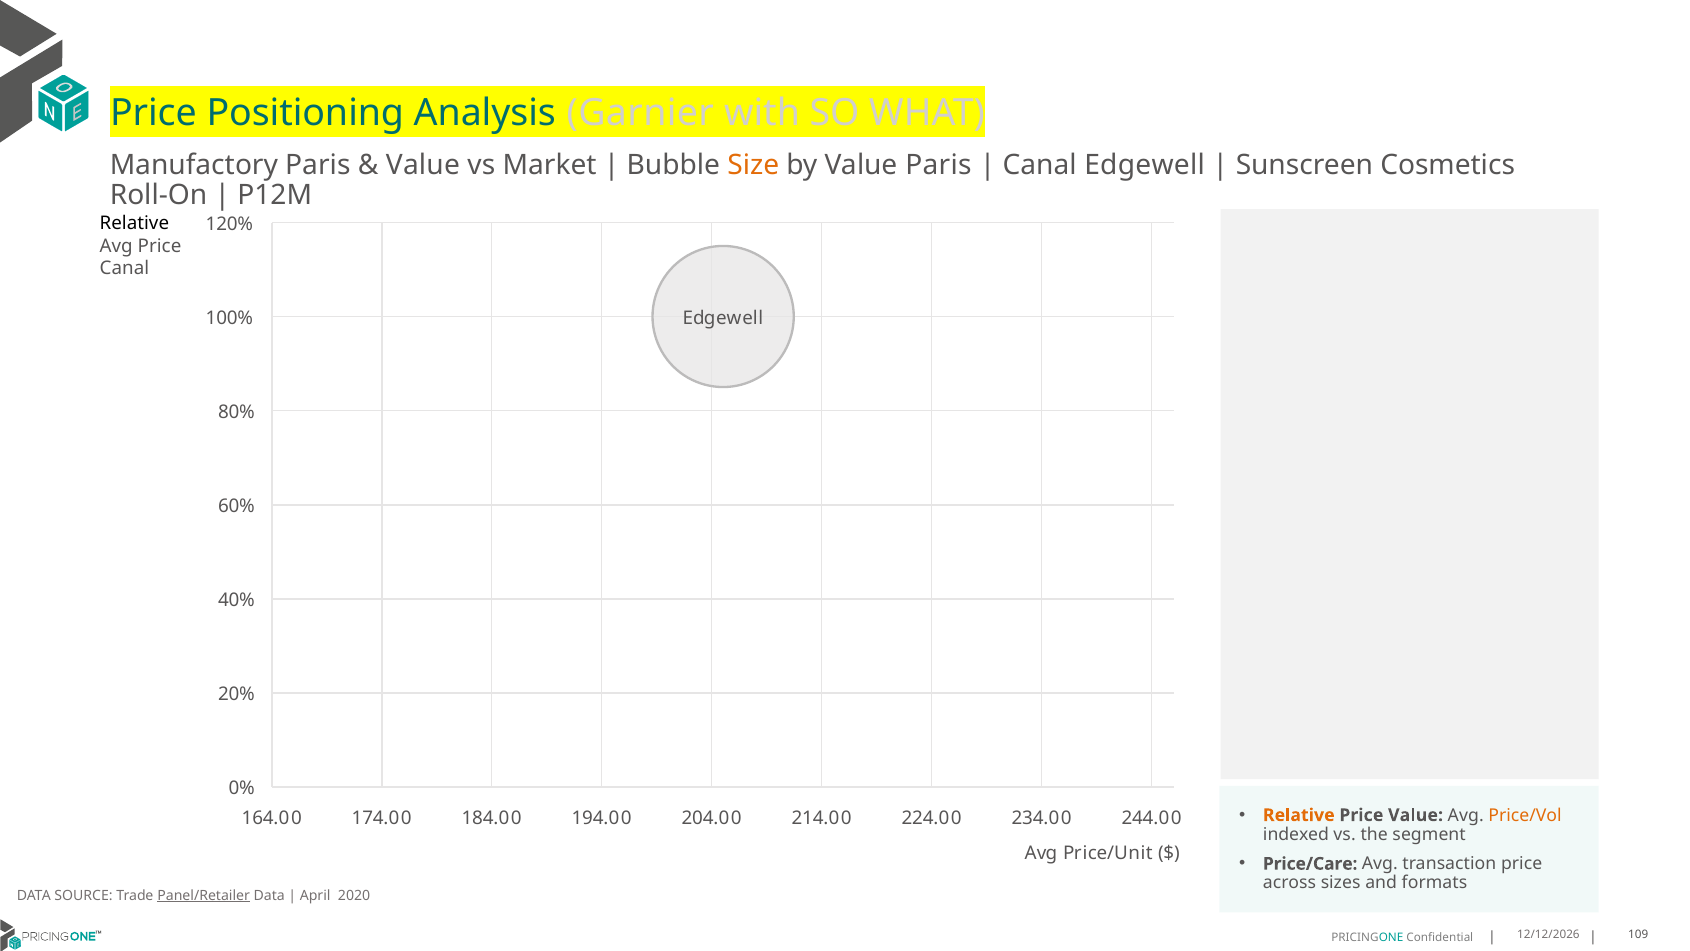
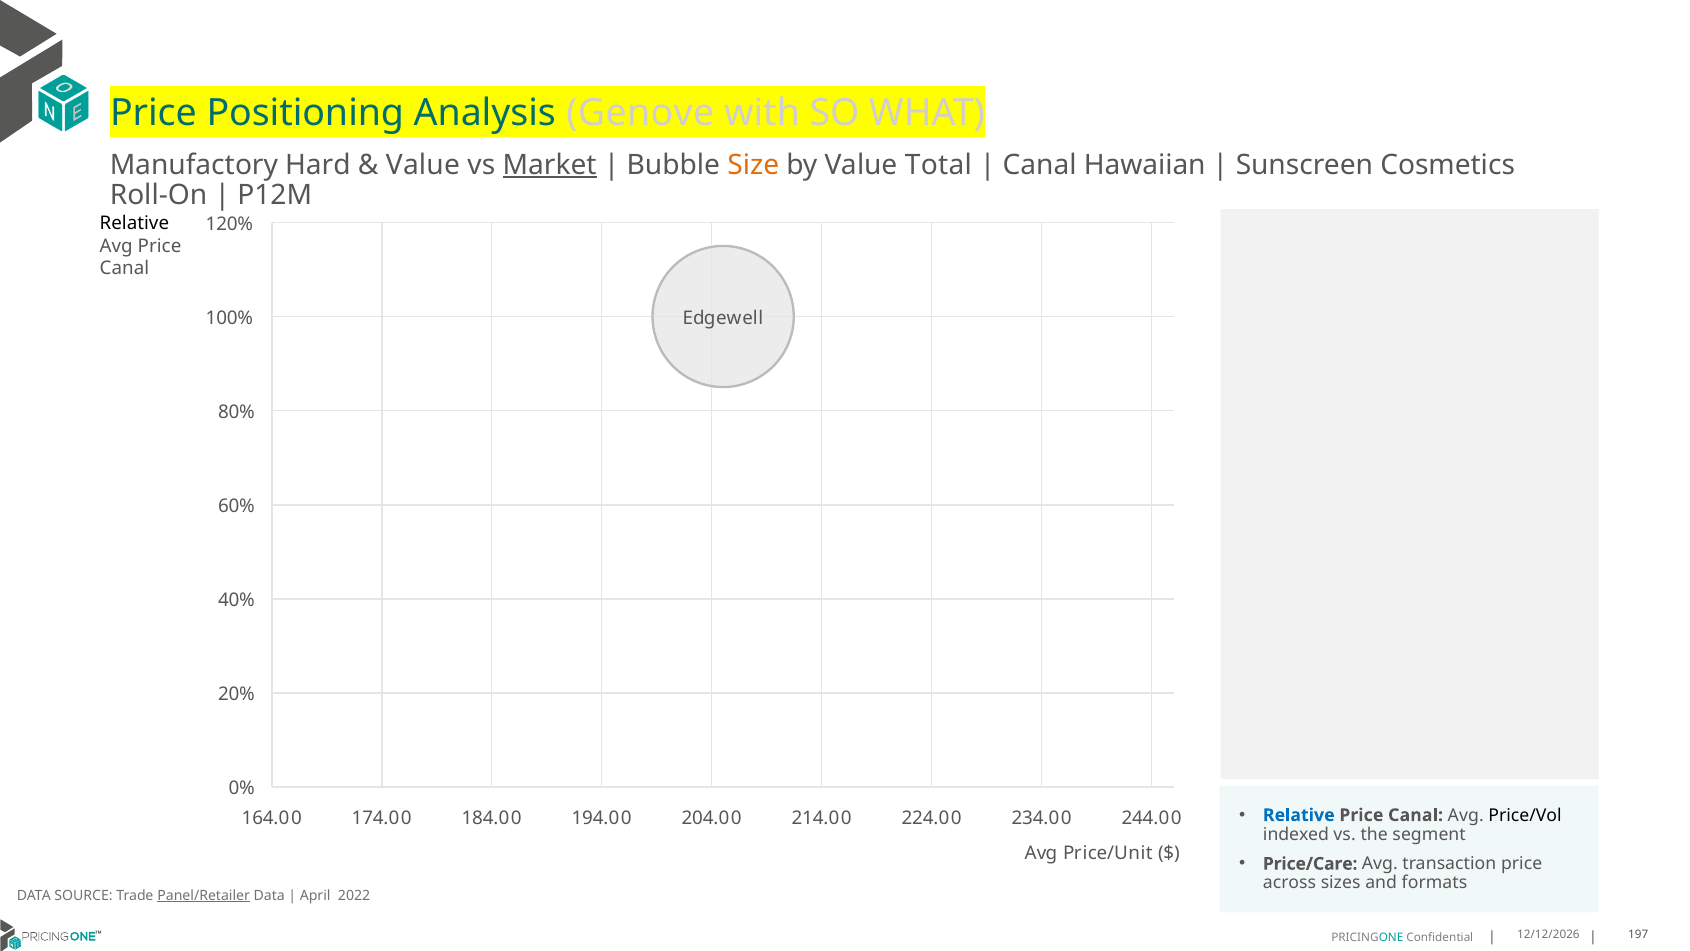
Garnier: Garnier -> Genove
Manufactory Paris: Paris -> Hard
Market underline: none -> present
Value Paris: Paris -> Total
Canal Edgewell: Edgewell -> Hawaiian
Relative at (1299, 815) colour: orange -> blue
Value at (1416, 815): Value -> Canal
Price/Vol colour: orange -> black
2020: 2020 -> 2022
109: 109 -> 197
